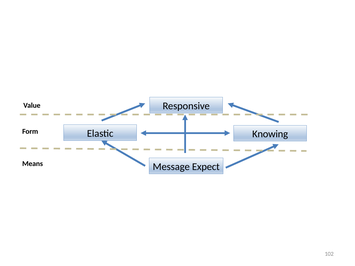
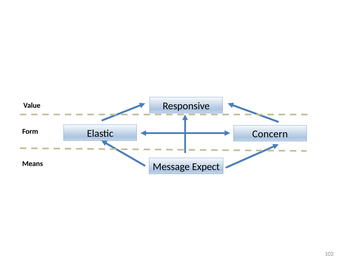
Knowing: Knowing -> Concern
